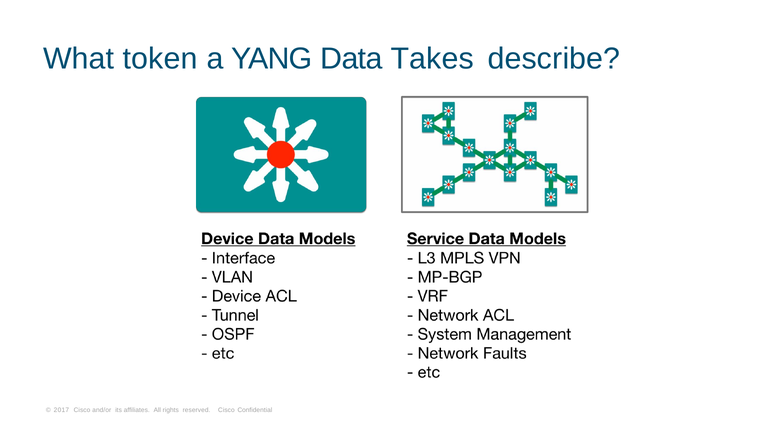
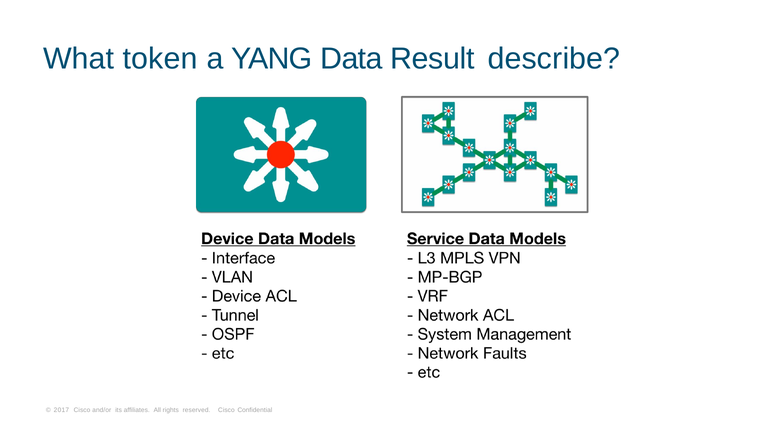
Takes: Takes -> Result
